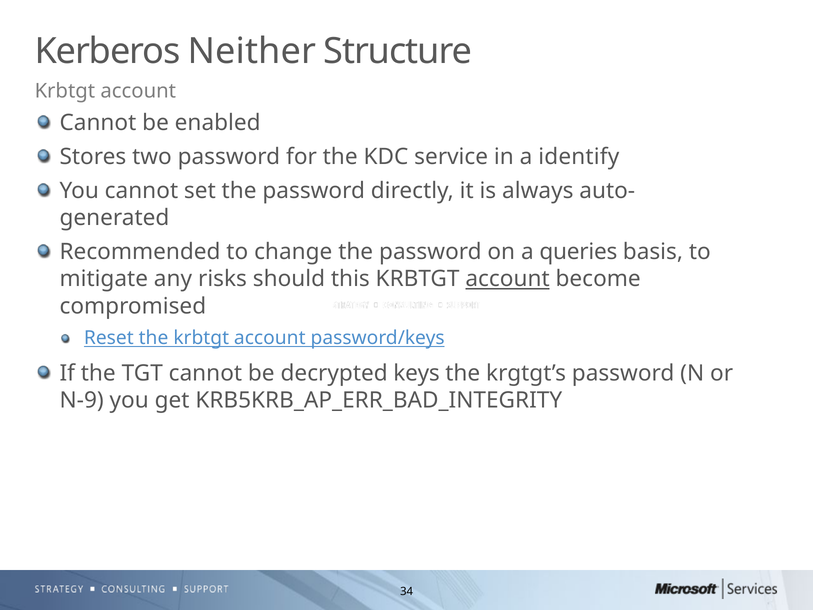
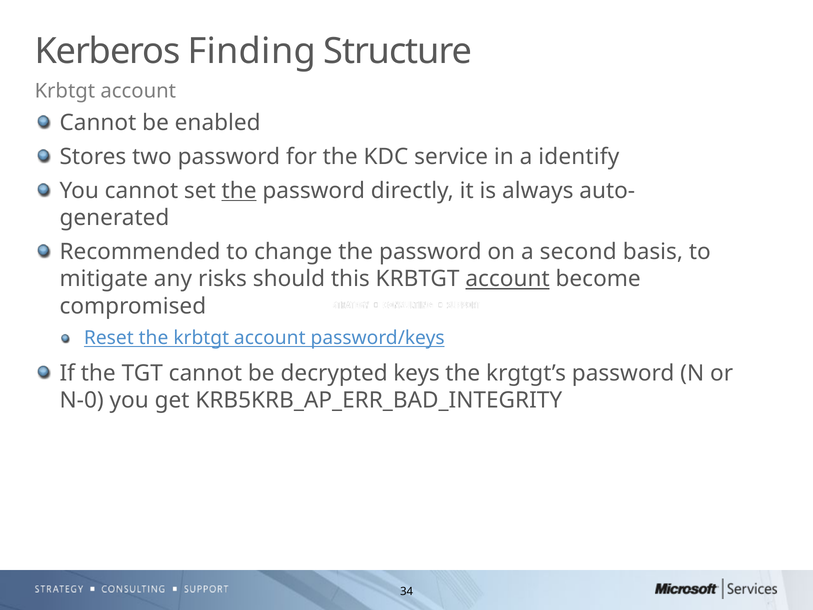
Neither: Neither -> Finding
the at (239, 191) underline: none -> present
queries: queries -> second
N-9: N-9 -> N-0
